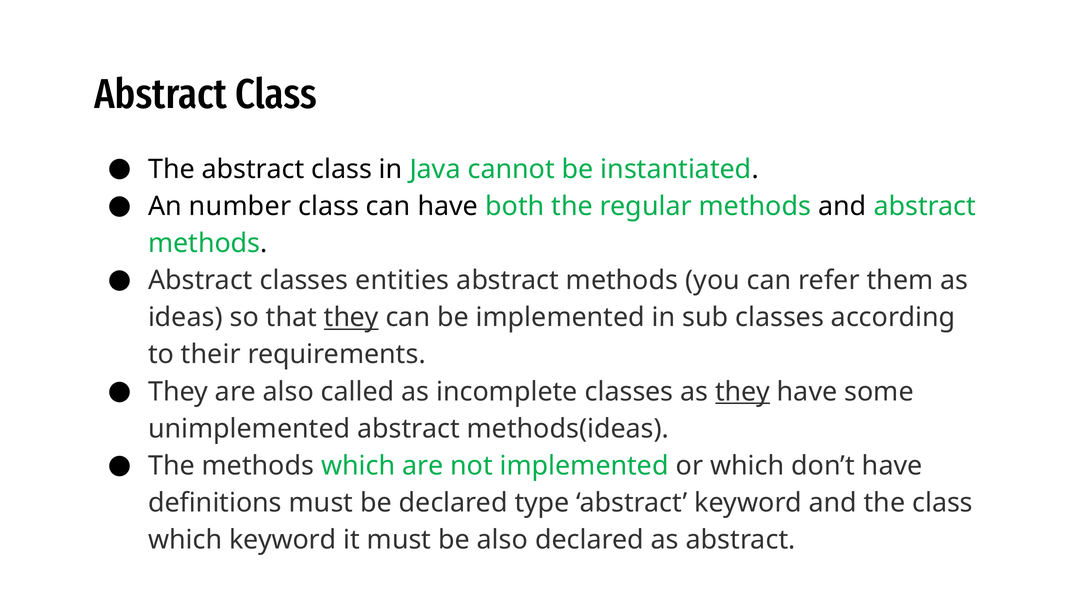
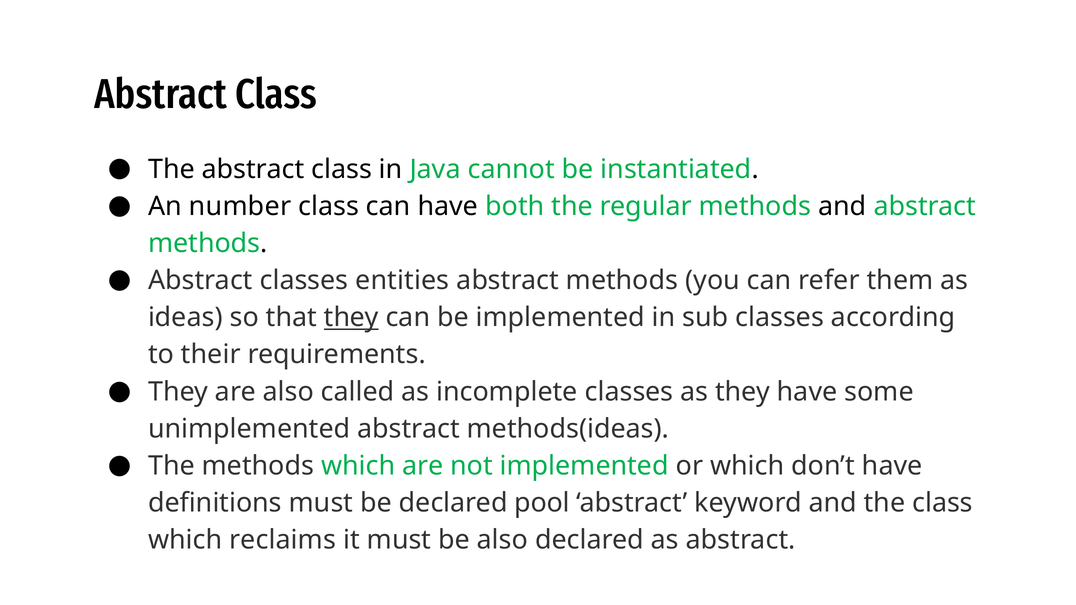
they at (743, 392) underline: present -> none
type: type -> pool
which keyword: keyword -> reclaims
